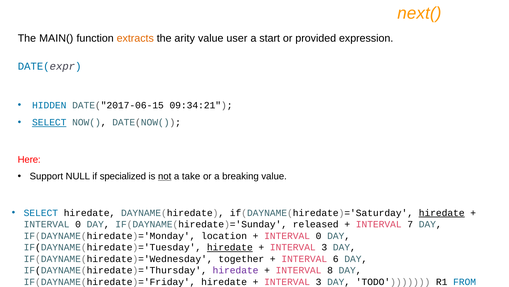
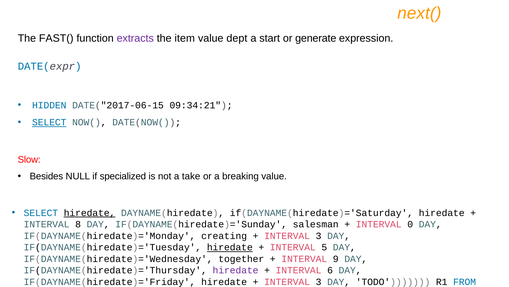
MAIN(: MAIN( -> FAST(
extracts colour: orange -> purple
arity: arity -> item
user: user -> dept
provided: provided -> generate
Here: Here -> Slow
Support: Support -> Besides
not underline: present -> none
hiredate at (90, 212) underline: none -> present
hiredate at (442, 212) underline: present -> none
0 at (78, 224): 0 -> 8
released: released -> salesman
7: 7 -> 0
location: location -> creating
0 at (319, 235): 0 -> 3
3 at (324, 247): 3 -> 5
6: 6 -> 9
8: 8 -> 6
